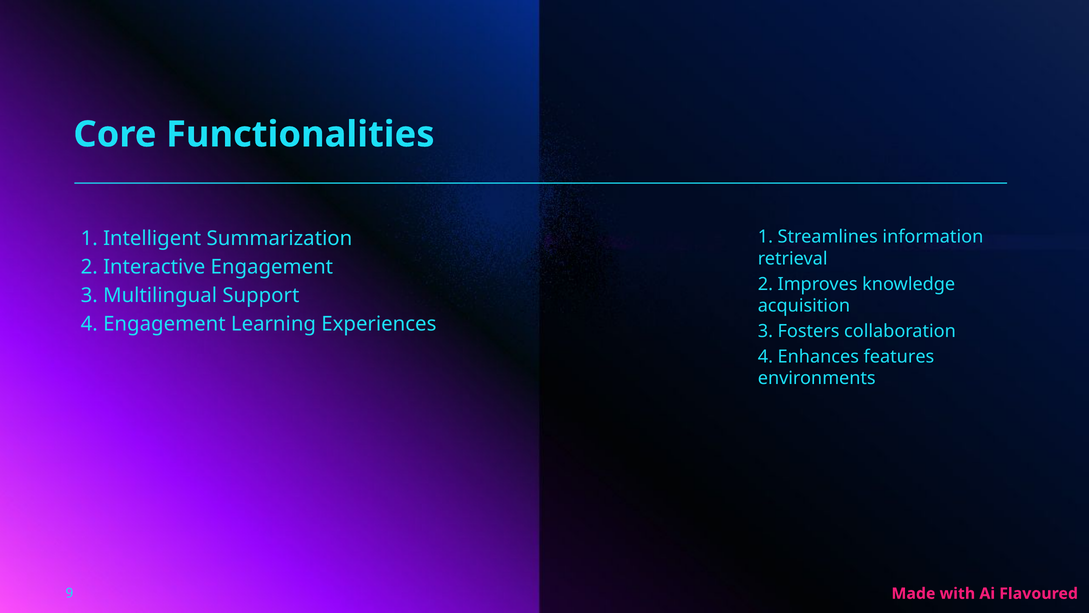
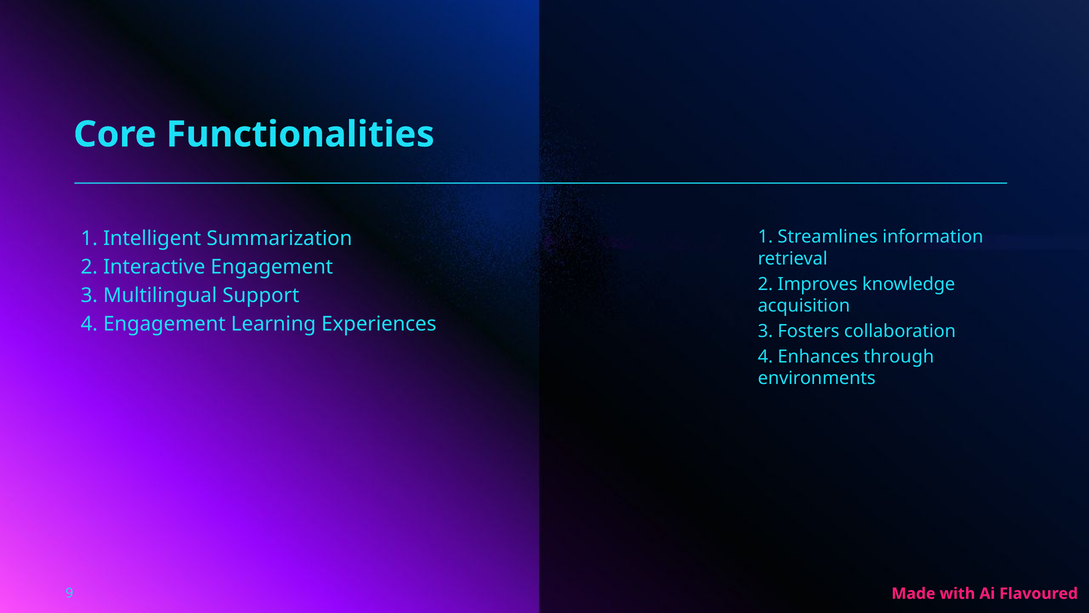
features: features -> through
